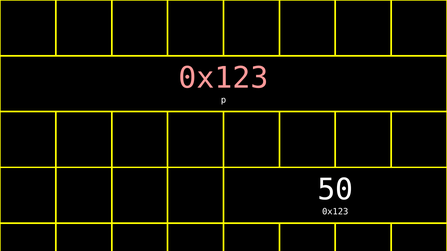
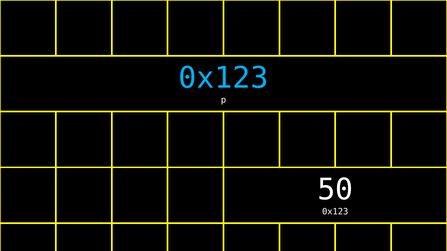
0x123 at (223, 78) colour: pink -> light blue
